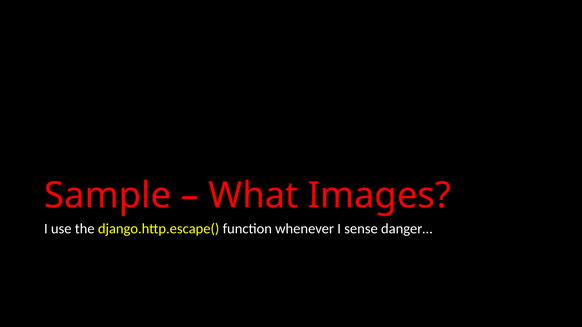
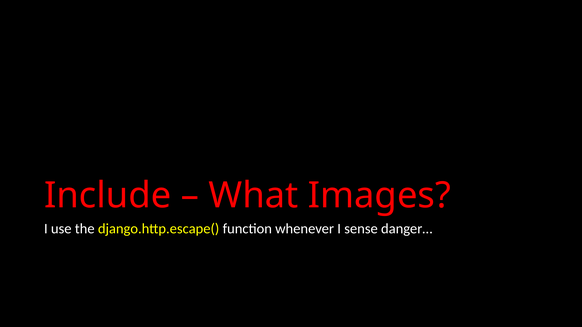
Sample: Sample -> Include
